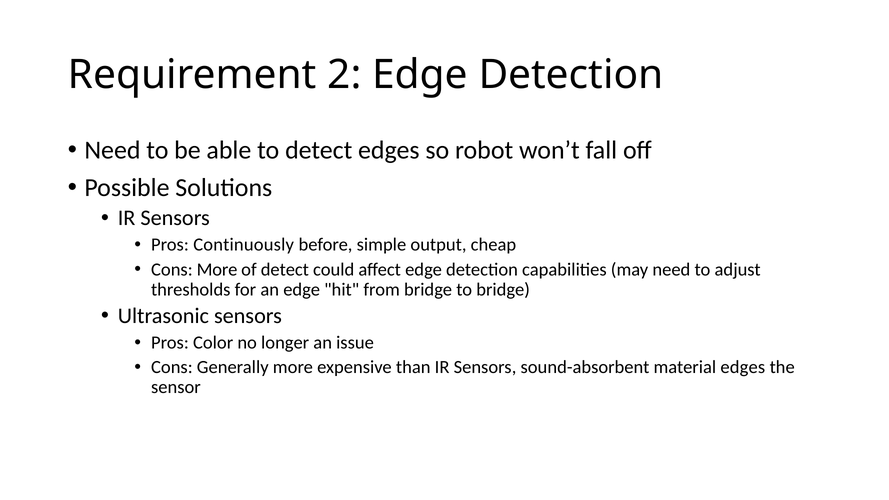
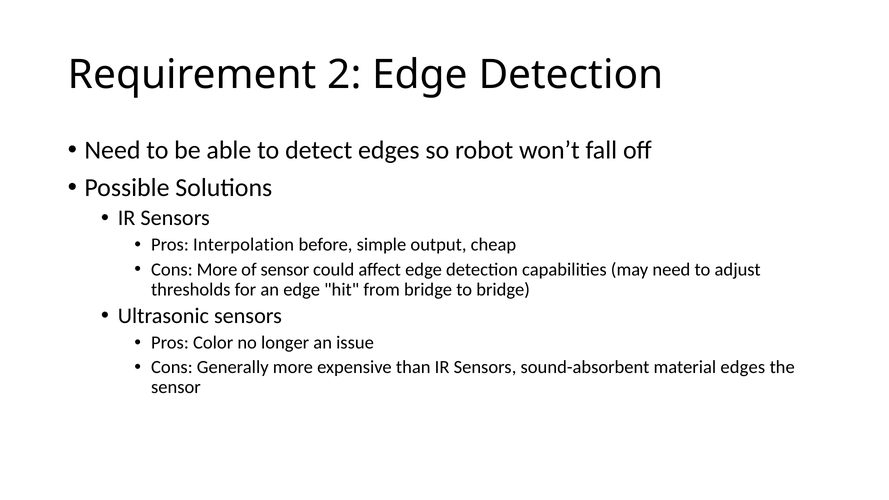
Continuously: Continuously -> Interpolation
of detect: detect -> sensor
